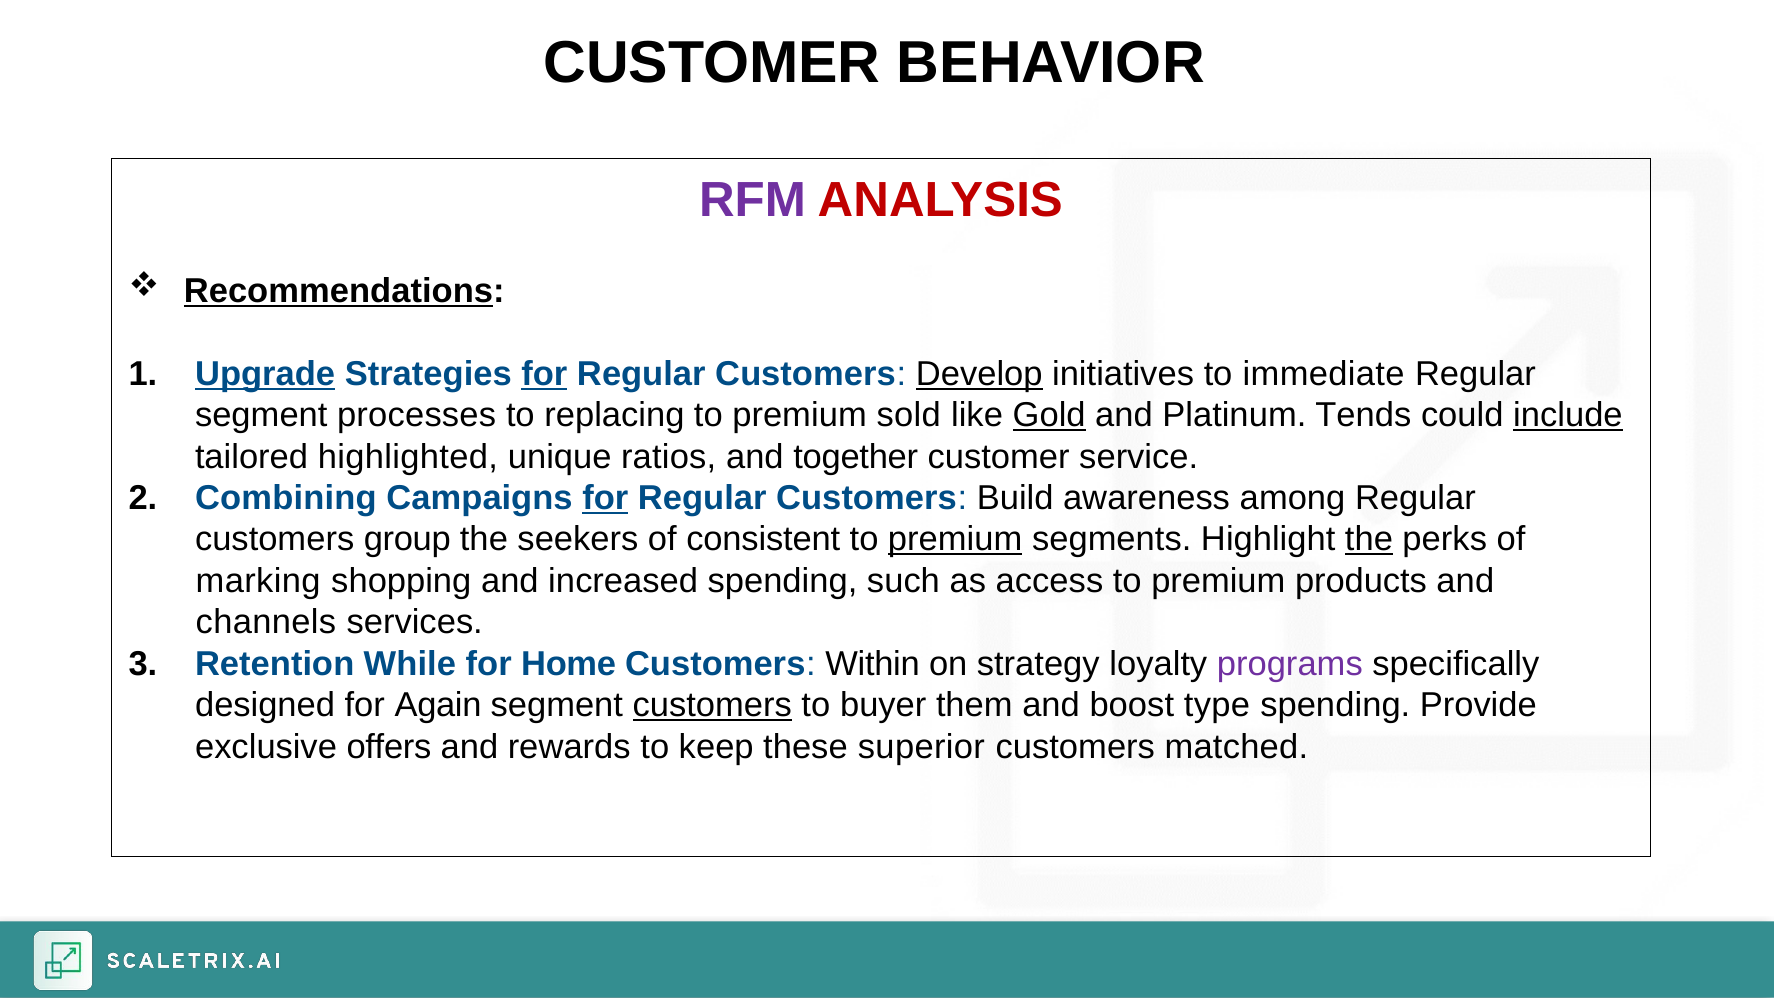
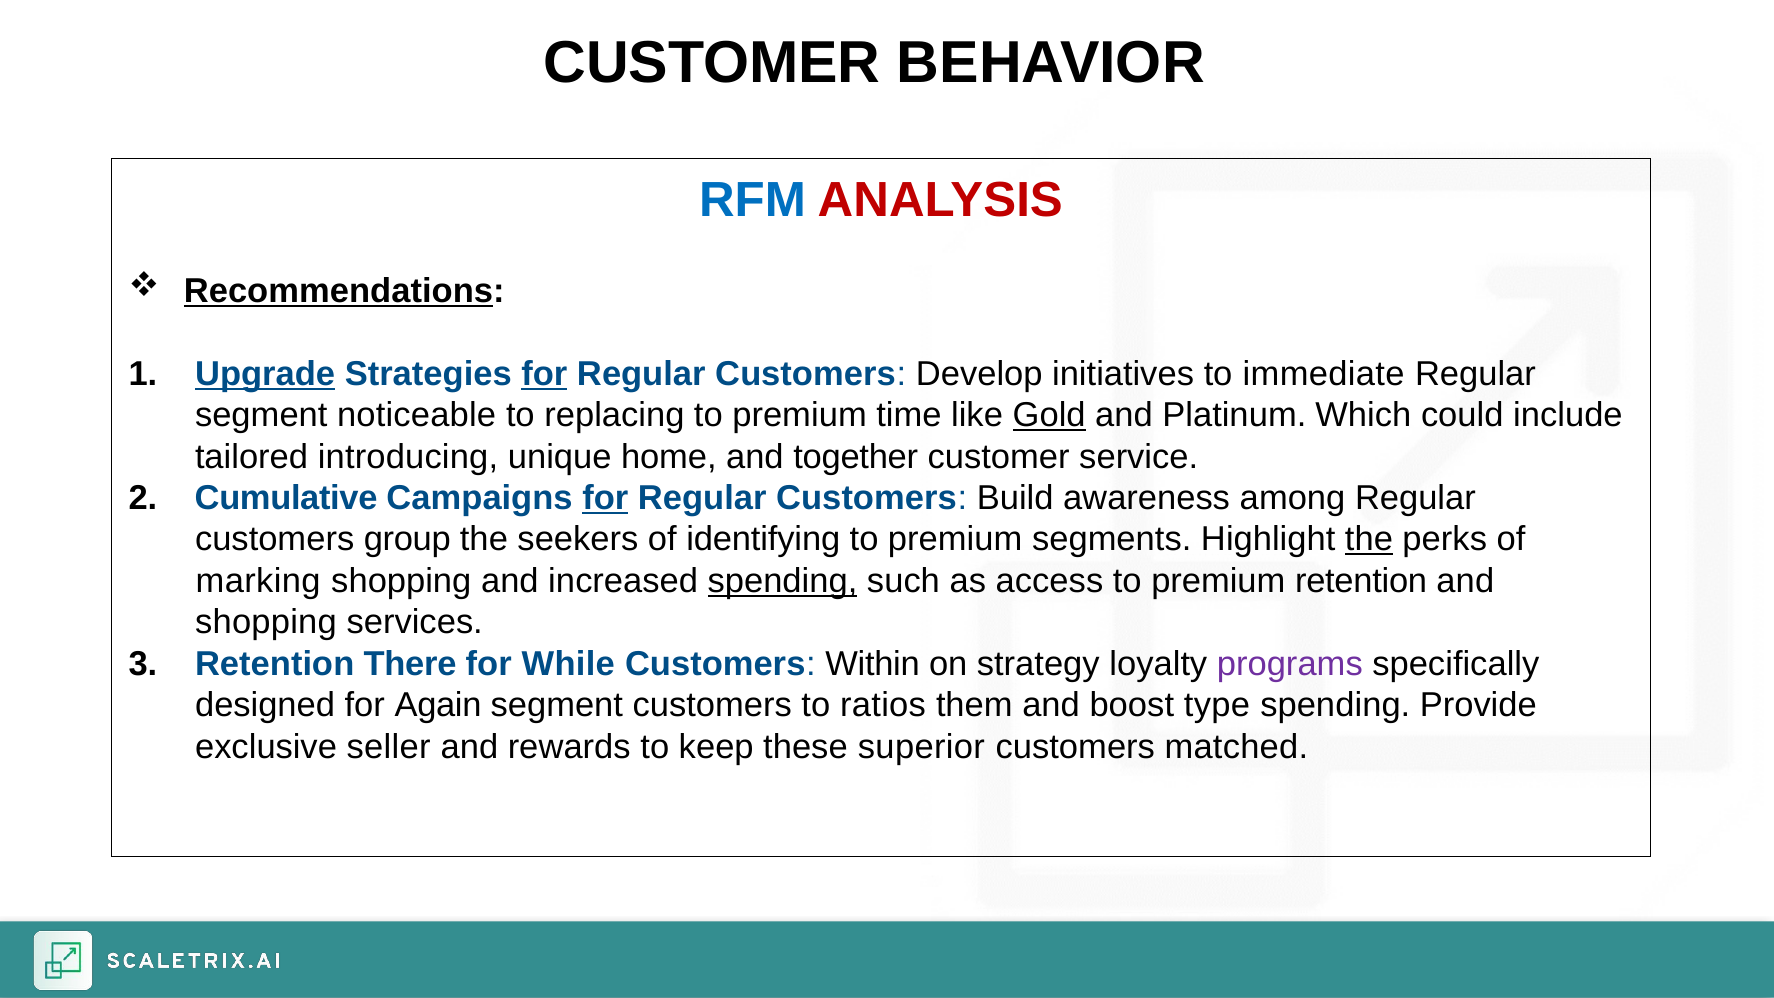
RFM colour: purple -> blue
Develop underline: present -> none
processes: processes -> noticeable
sold: sold -> time
Tends: Tends -> Which
include underline: present -> none
highlighted: highlighted -> introducing
ratios: ratios -> home
Combining: Combining -> Cumulative
consistent: consistent -> identifying
premium at (955, 540) underline: present -> none
spending at (782, 581) underline: none -> present
premium products: products -> retention
channels at (266, 622): channels -> shopping
While: While -> There
Home: Home -> While
customers at (712, 705) underline: present -> none
buyer: buyer -> ratios
offers: offers -> seller
